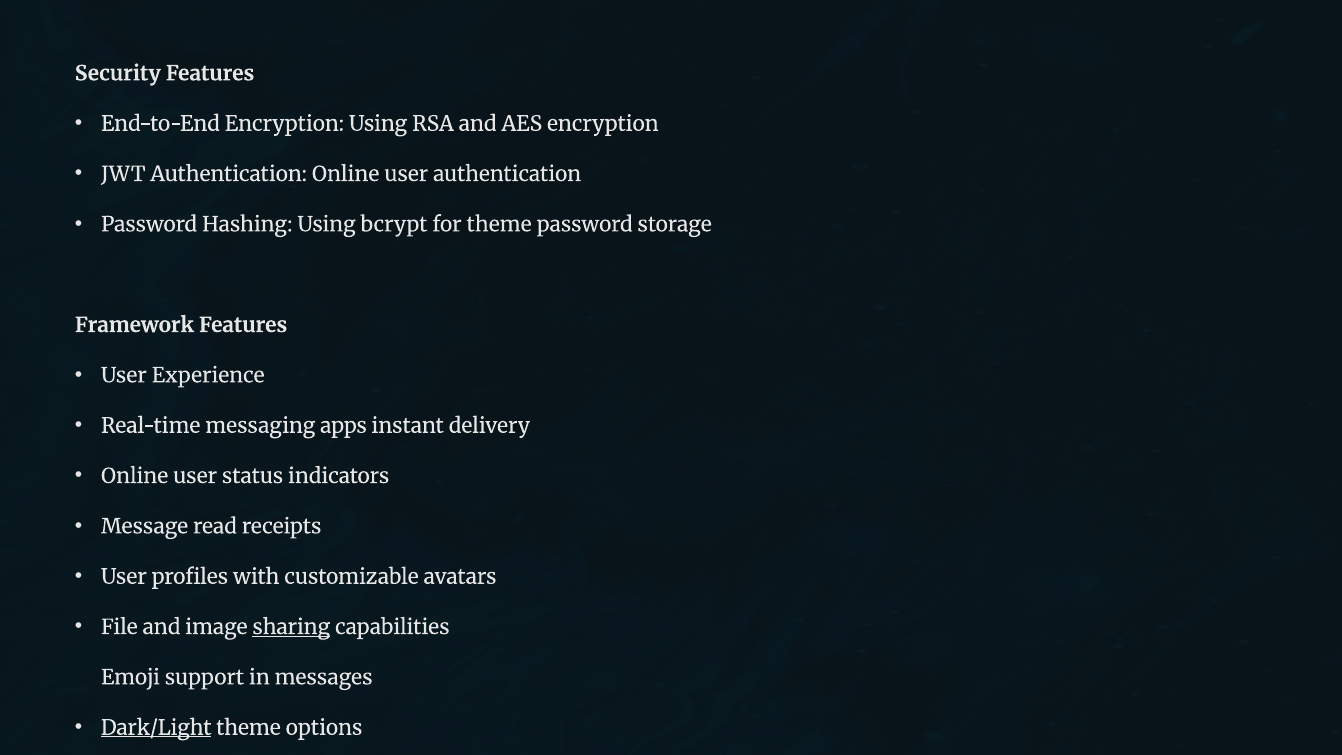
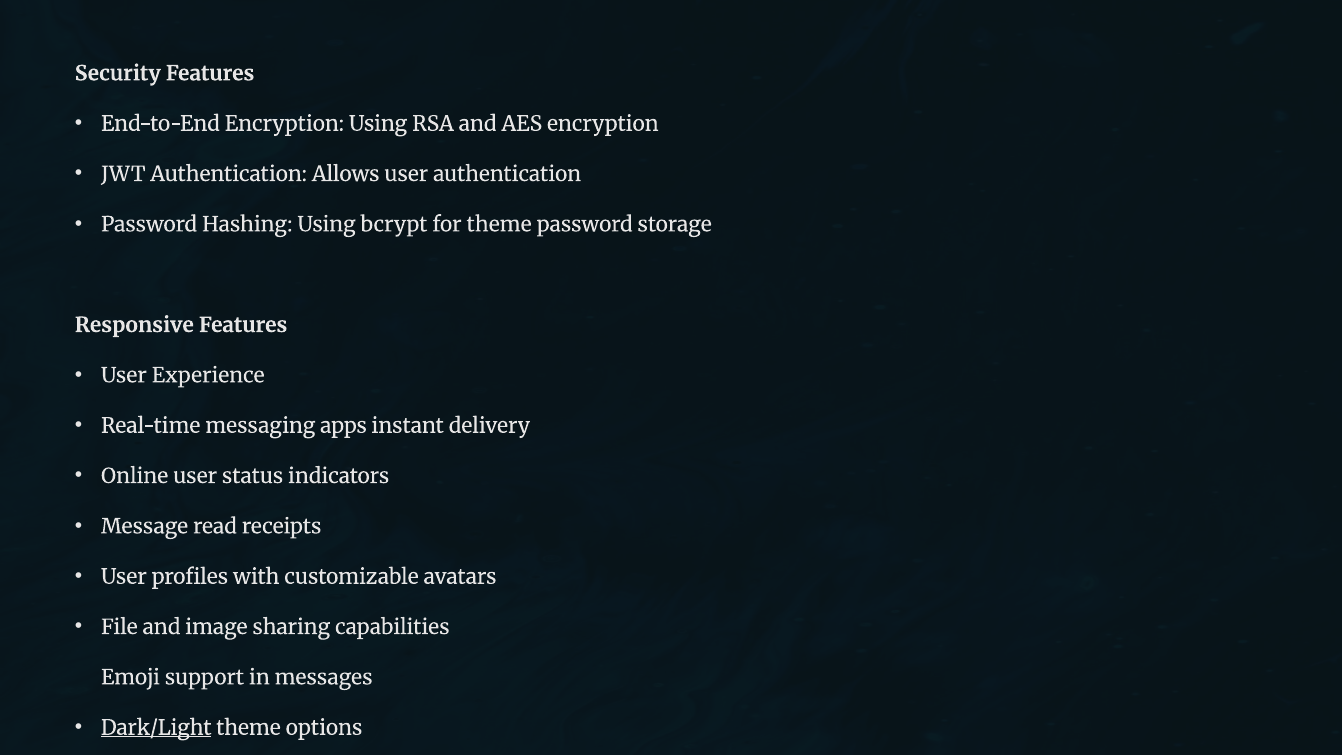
Authentication Online: Online -> Allows
Framework: Framework -> Responsive
sharing underline: present -> none
